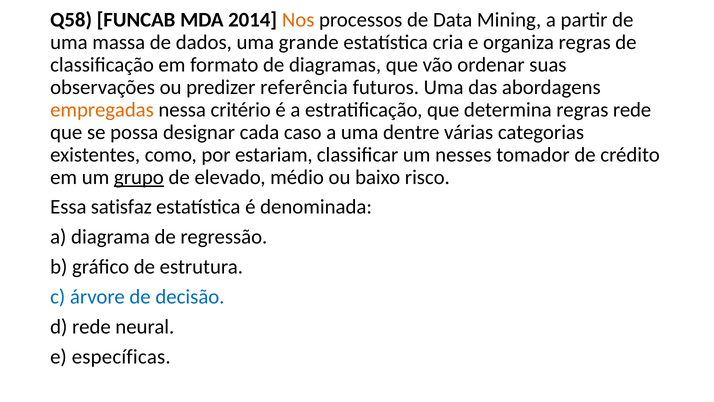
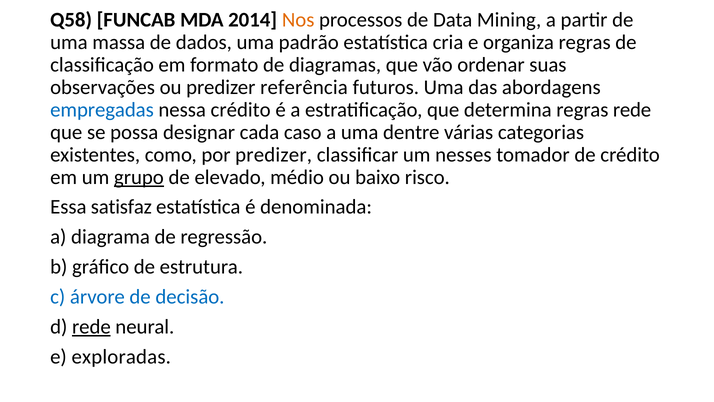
grande: grande -> padrão
empregadas colour: orange -> blue
nessa critério: critério -> crédito
por estariam: estariam -> predizer
rede at (91, 327) underline: none -> present
específicas: específicas -> exploradas
